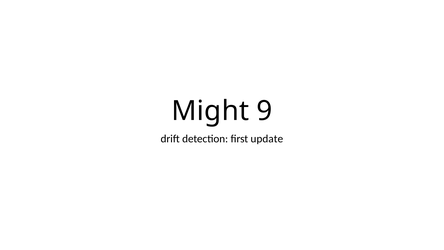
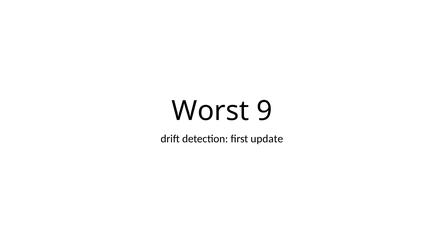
Might: Might -> Worst
